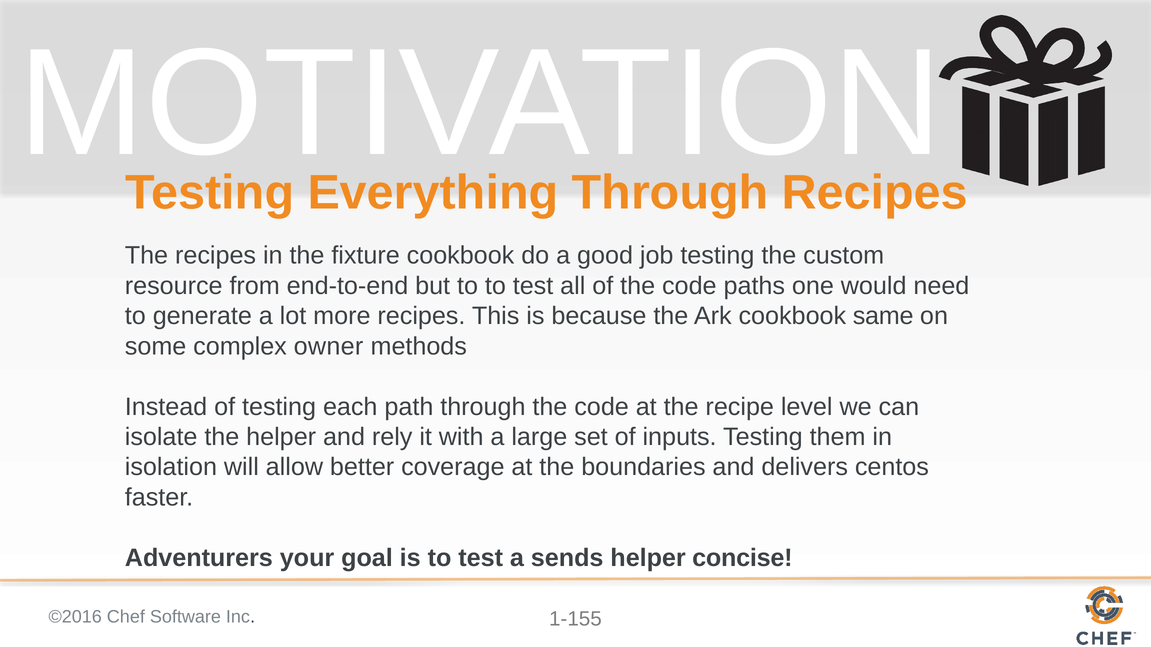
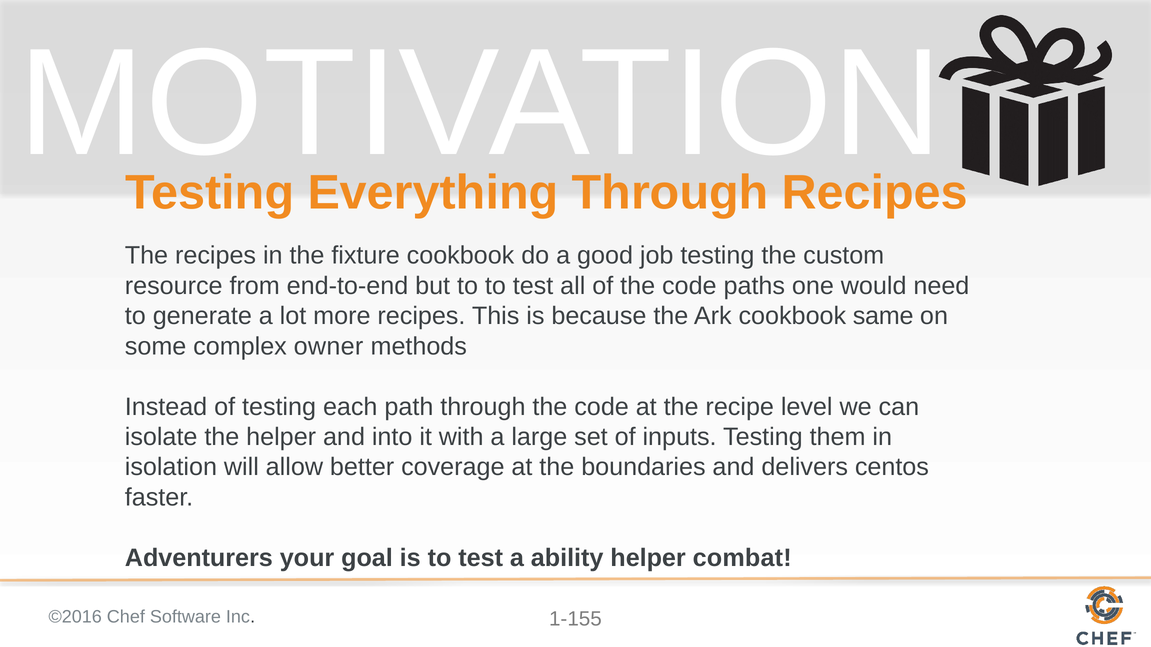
rely: rely -> into
sends: sends -> ability
concise: concise -> combat
